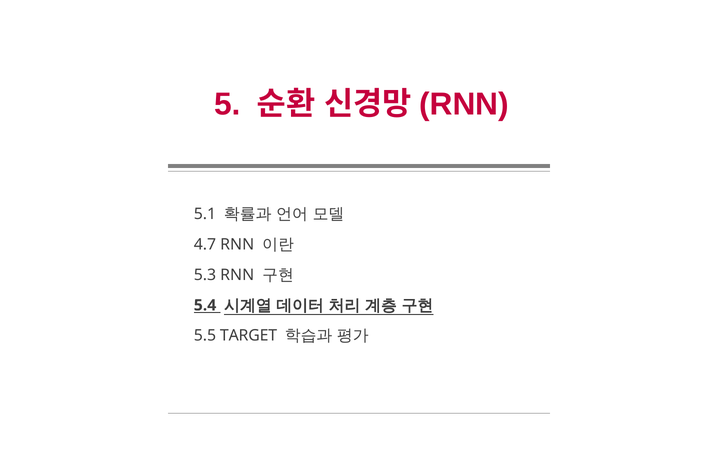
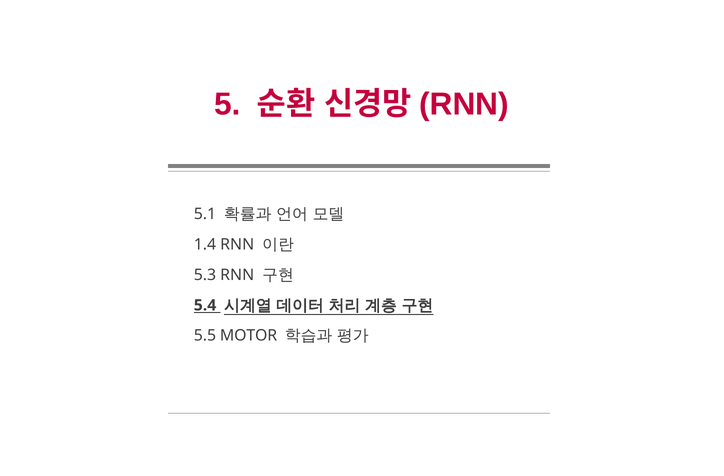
4.7: 4.7 -> 1.4
TARGET: TARGET -> MOTOR
